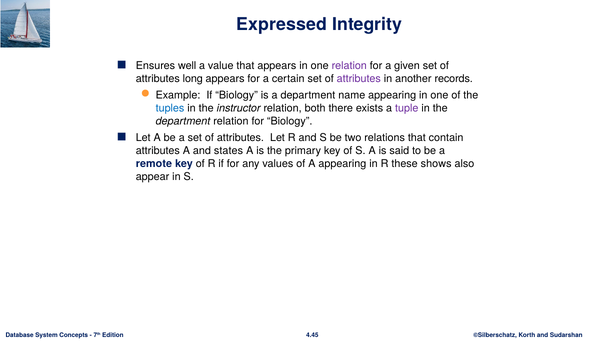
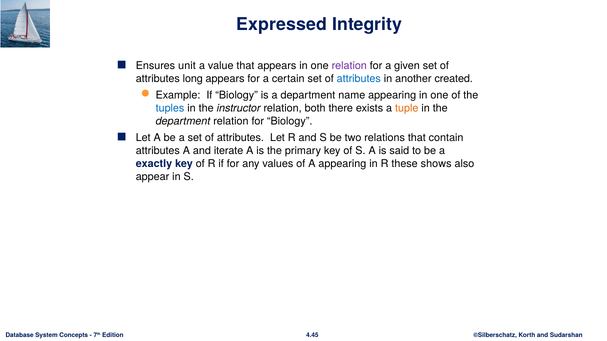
well: well -> unit
attributes at (359, 79) colour: purple -> blue
records: records -> created
tuple colour: purple -> orange
states: states -> iterate
remote: remote -> exactly
